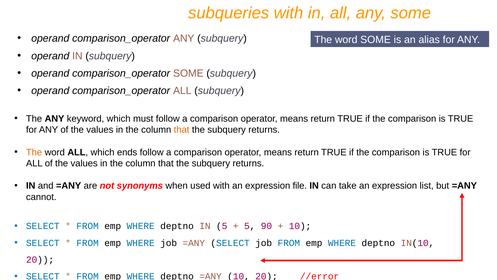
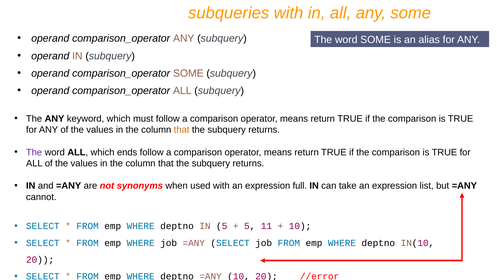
The at (34, 152) colour: orange -> purple
file: file -> full
90: 90 -> 11
